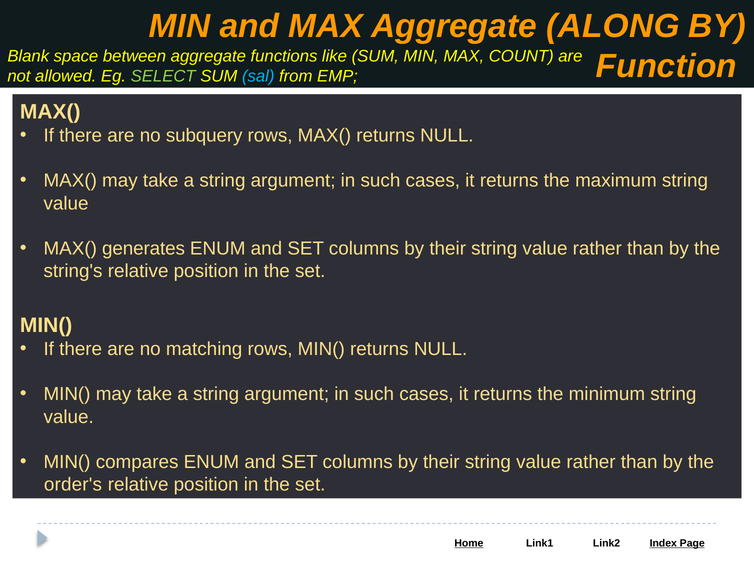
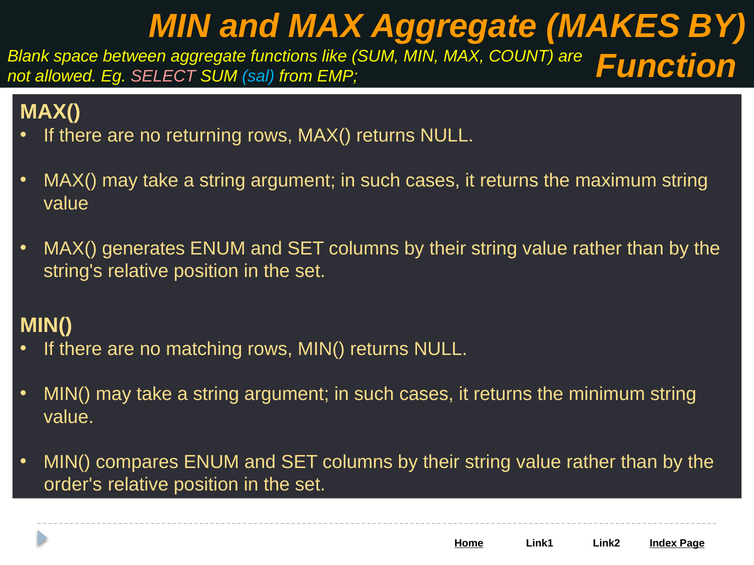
ALONG: ALONG -> MAKES
SELECT colour: light green -> pink
subquery: subquery -> returning
